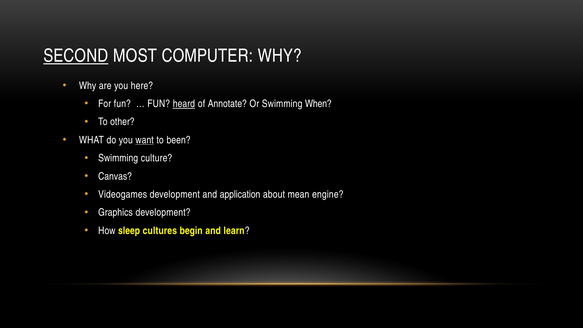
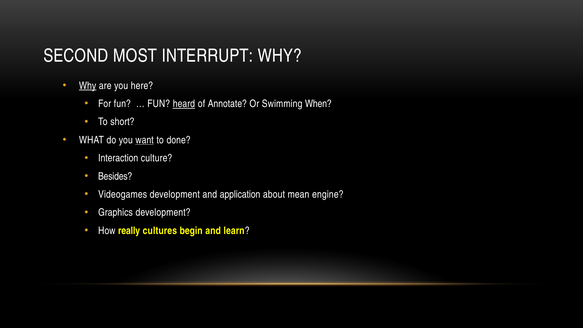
SECOND underline: present -> none
COMPUTER: COMPUTER -> INTERRUPT
Why at (88, 86) underline: none -> present
other: other -> short
been: been -> done
Swimming at (118, 158): Swimming -> Interaction
Canvas: Canvas -> Besides
sleep: sleep -> really
